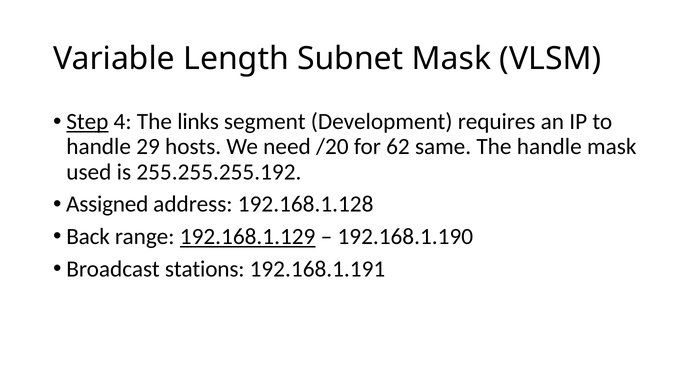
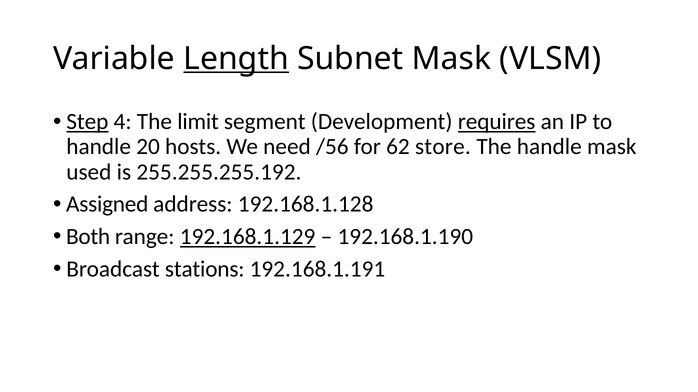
Length underline: none -> present
links: links -> limit
requires underline: none -> present
29: 29 -> 20
/20: /20 -> /56
same: same -> store
Back: Back -> Both
